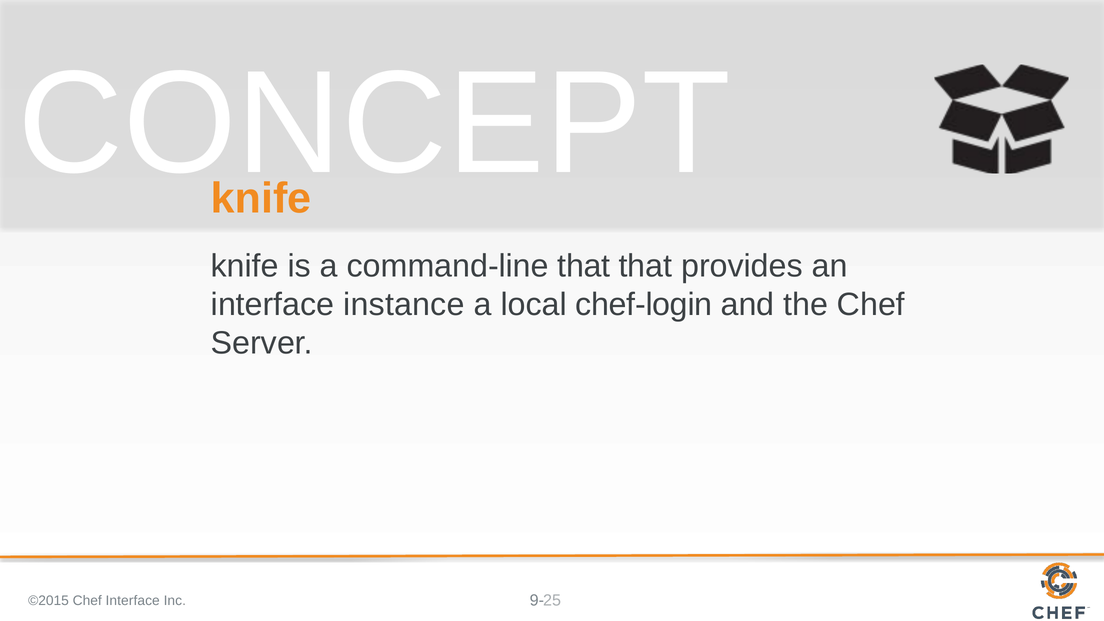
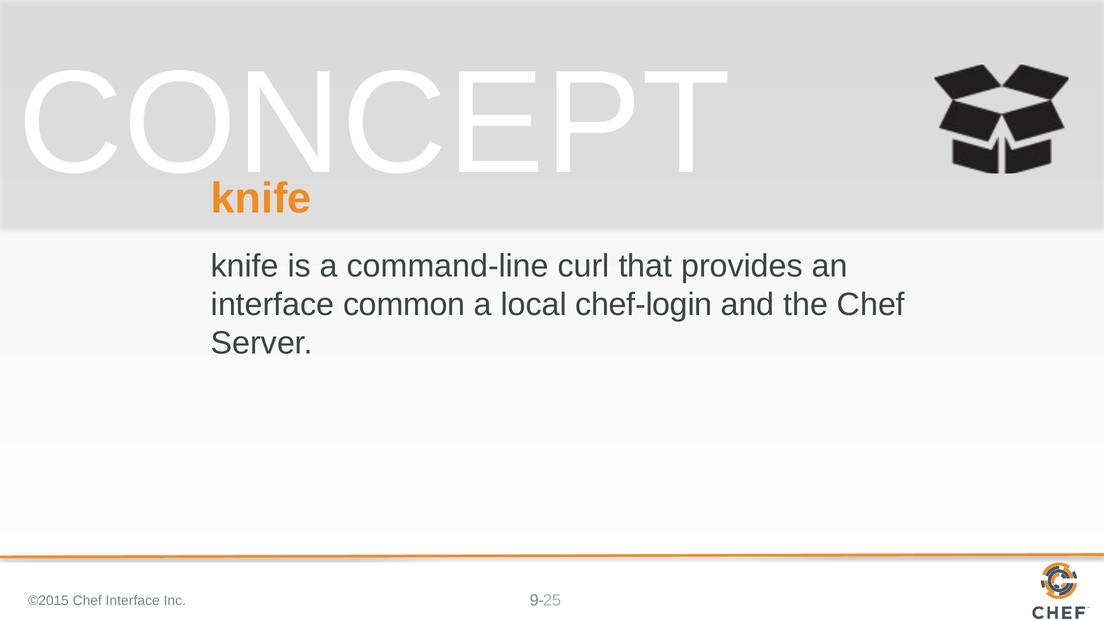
command-line that: that -> curl
instance: instance -> common
